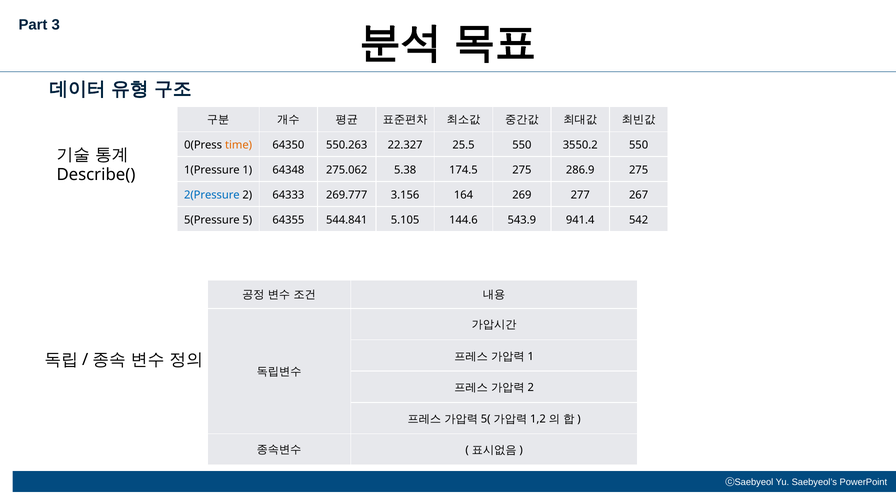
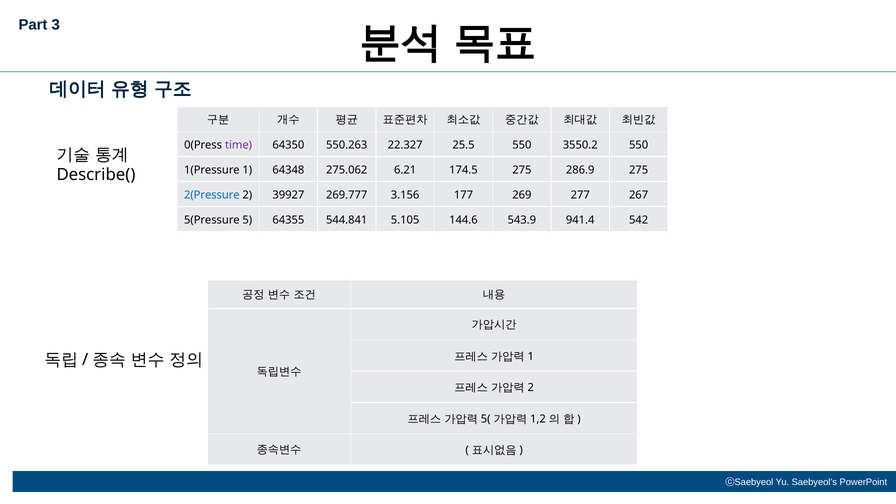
time colour: orange -> purple
5.38: 5.38 -> 6.21
64333: 64333 -> 39927
164: 164 -> 177
